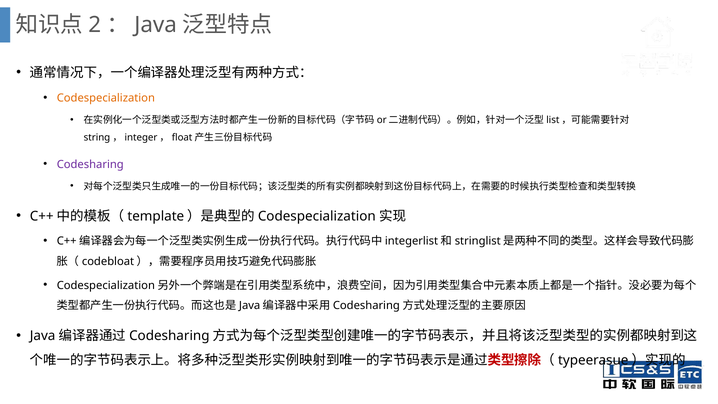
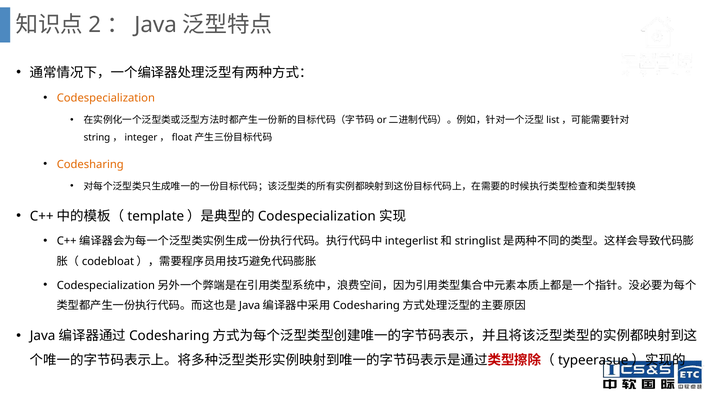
Codesharing colour: purple -> orange
